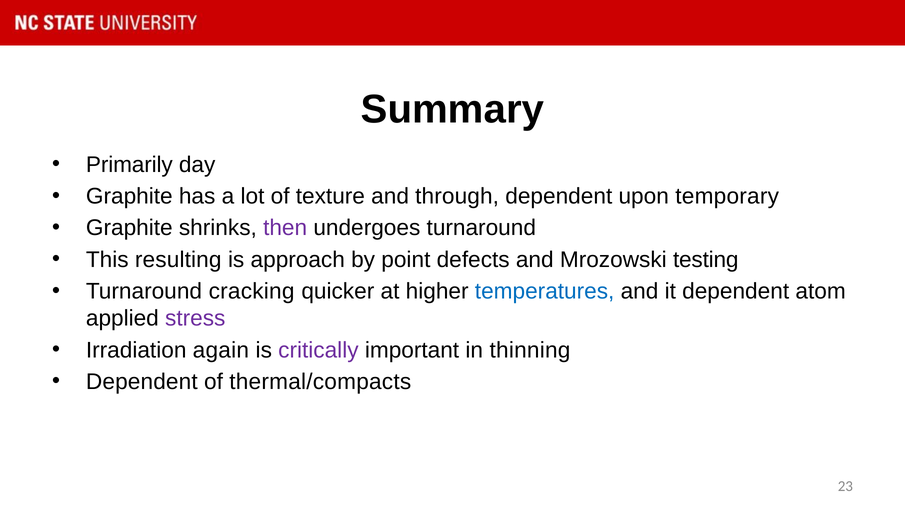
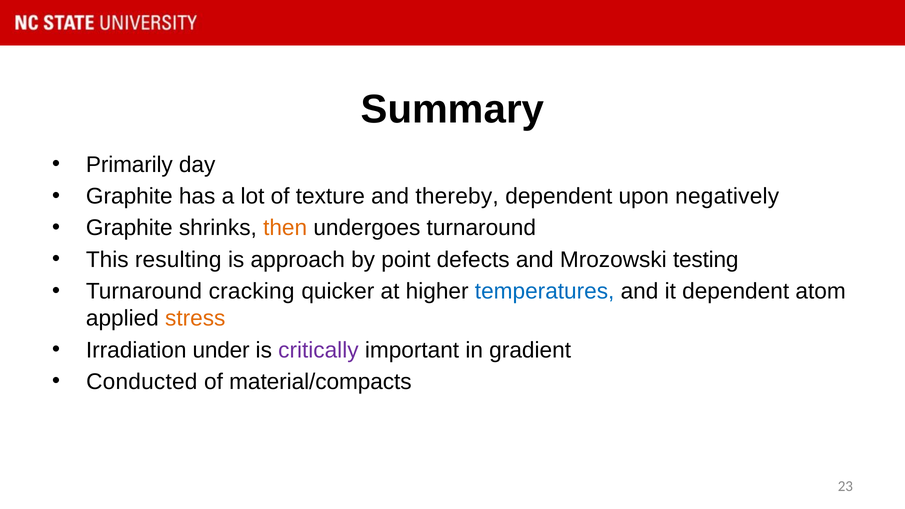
through: through -> thereby
temporary: temporary -> negatively
then colour: purple -> orange
stress colour: purple -> orange
again: again -> under
thinning: thinning -> gradient
Dependent at (142, 382): Dependent -> Conducted
thermal/compacts: thermal/compacts -> material/compacts
